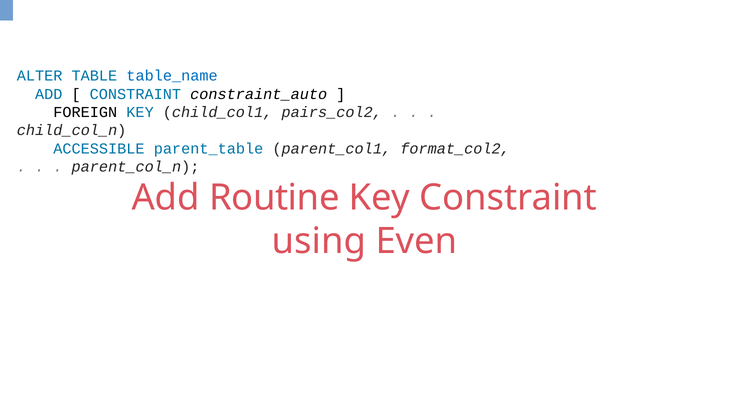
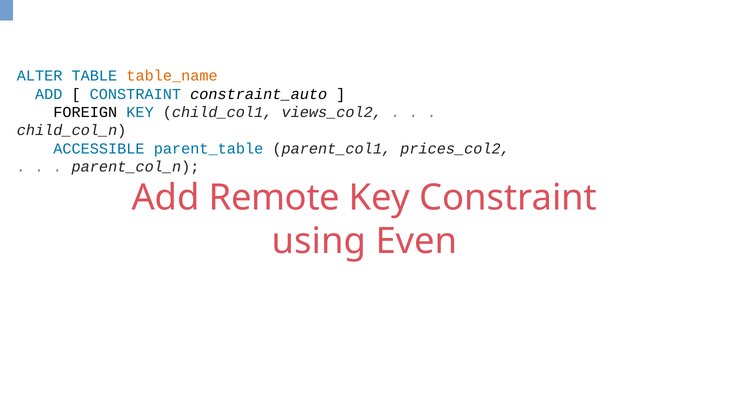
table_name colour: blue -> orange
pairs_col2: pairs_col2 -> views_col2
format_col2: format_col2 -> prices_col2
Routine: Routine -> Remote
